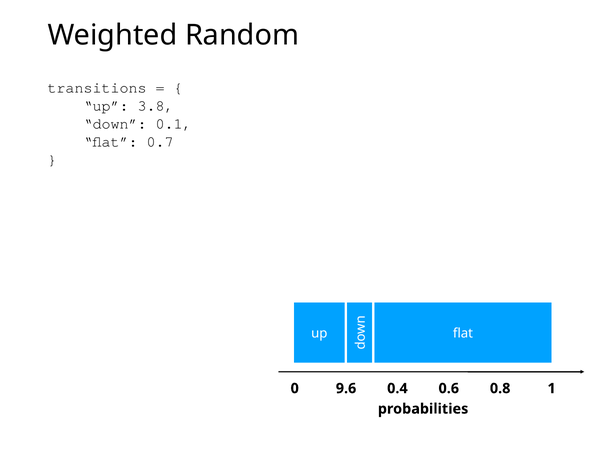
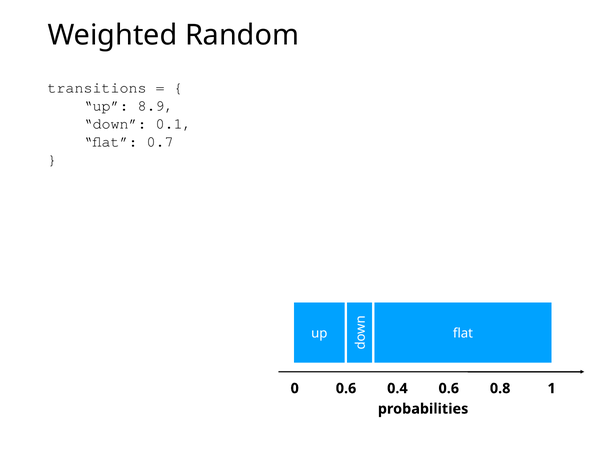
3.8: 3.8 -> 8.9
9.6 at (346, 388): 9.6 -> 0.6
